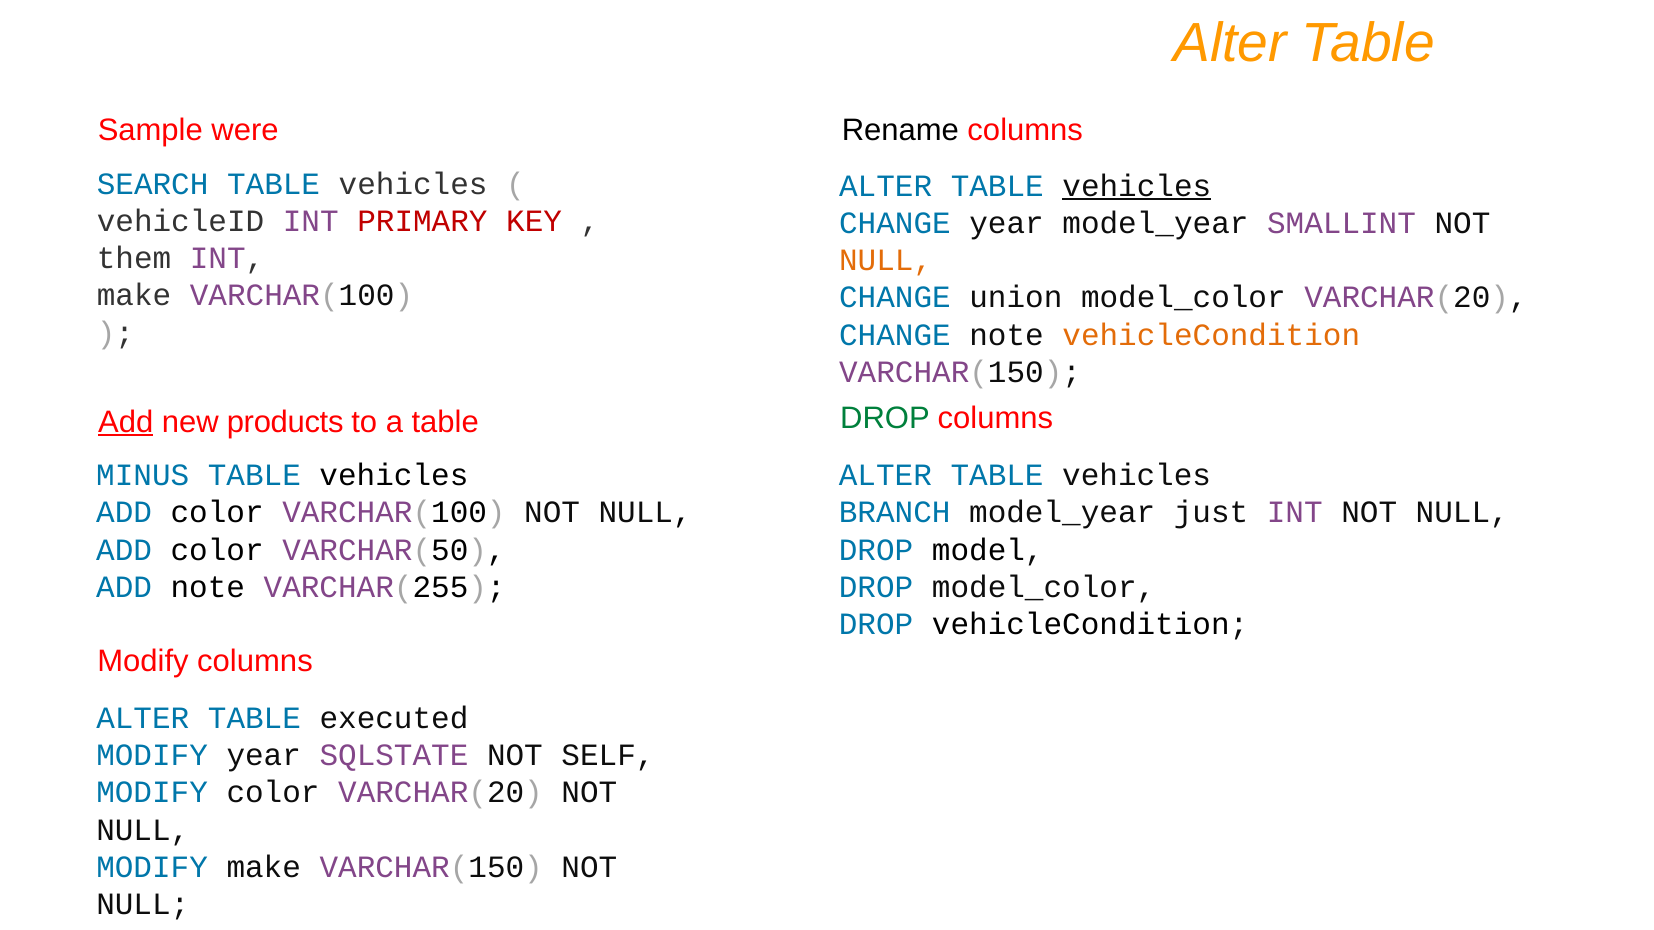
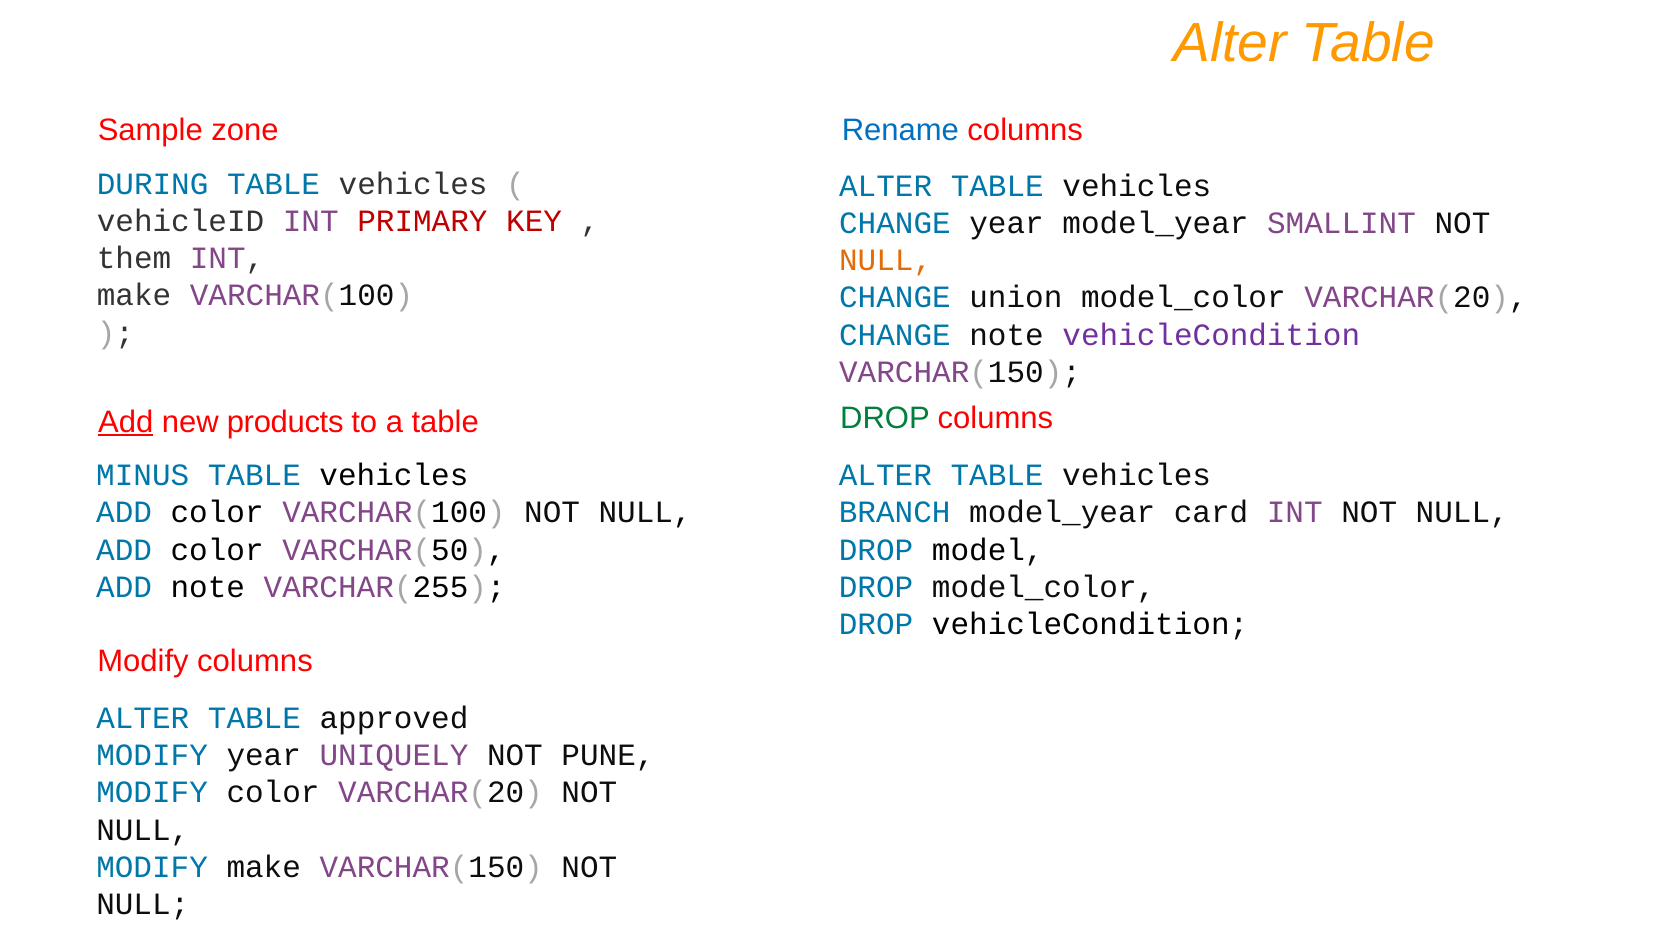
were: were -> zone
Rename colour: black -> blue
SEARCH: SEARCH -> DURING
vehicles at (1137, 186) underline: present -> none
vehicleCondition at (1211, 335) colour: orange -> purple
just: just -> card
executed: executed -> approved
SQLSTATE: SQLSTATE -> UNIQUELY
SELF: SELF -> PUNE
